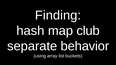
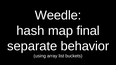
Finding: Finding -> Weedle
club: club -> final
